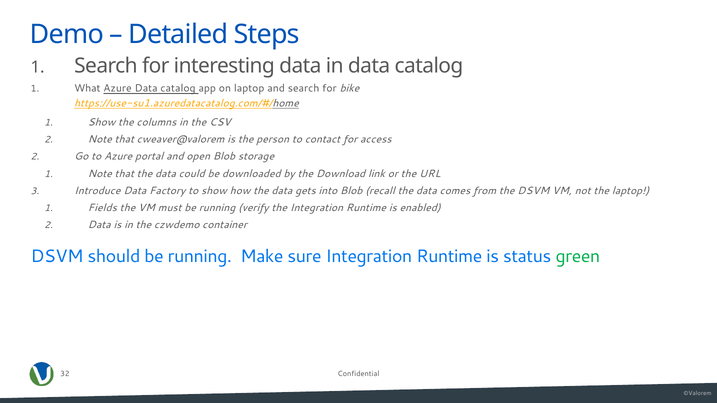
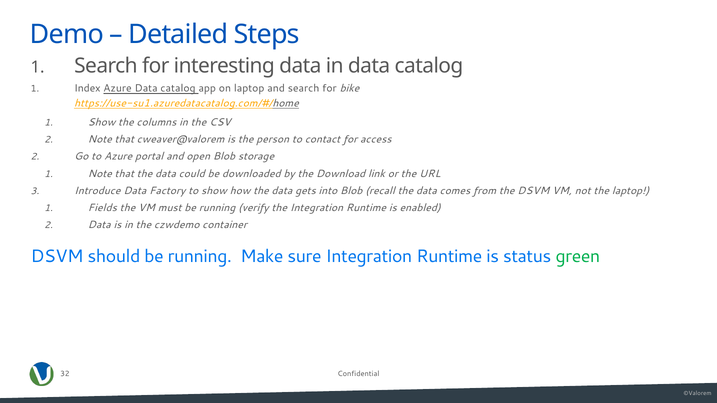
What: What -> Index
